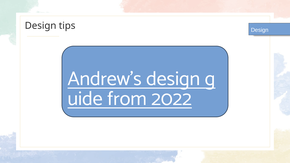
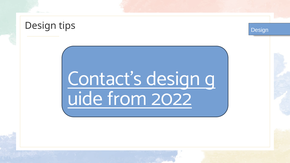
Andrew’s: Andrew’s -> Contact’s
